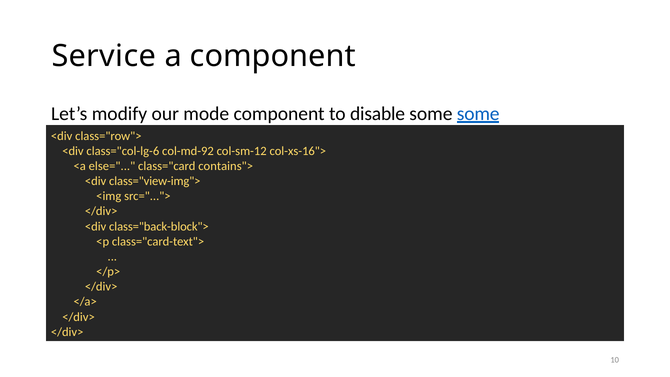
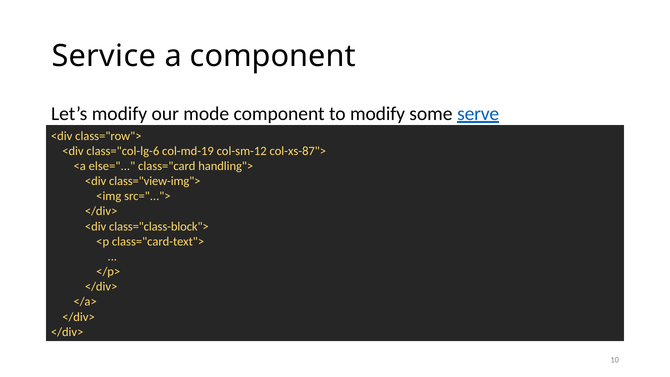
to disable: disable -> modify
some some: some -> serve
col-md-92: col-md-92 -> col-md-19
col-xs-16">: col-xs-16"> -> col-xs-87">
contains">: contains"> -> handling">
class="back-block">: class="back-block"> -> class="class-block">
